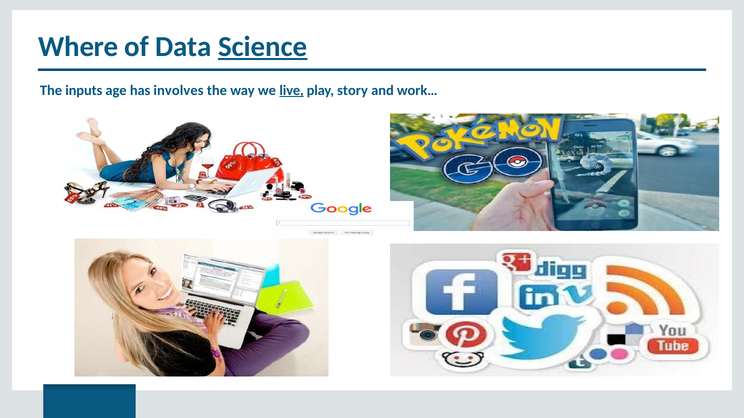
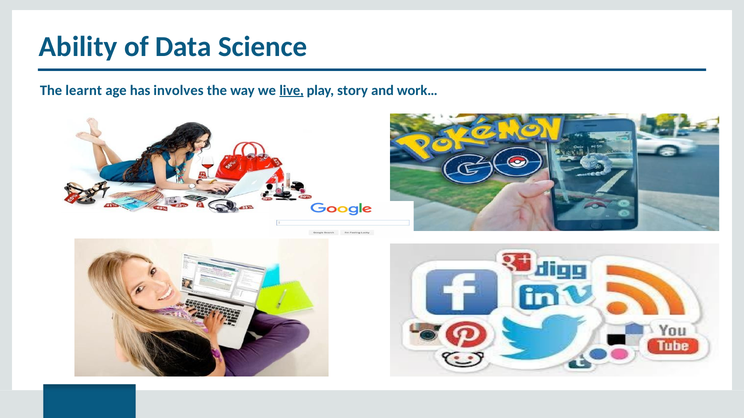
Where: Where -> Ability
Science underline: present -> none
inputs: inputs -> learnt
